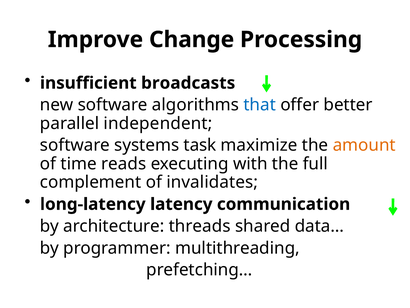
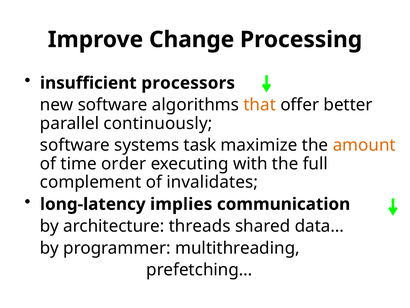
broadcasts: broadcasts -> processors
that colour: blue -> orange
independent: independent -> continuously
reads: reads -> order
latency: latency -> implies
